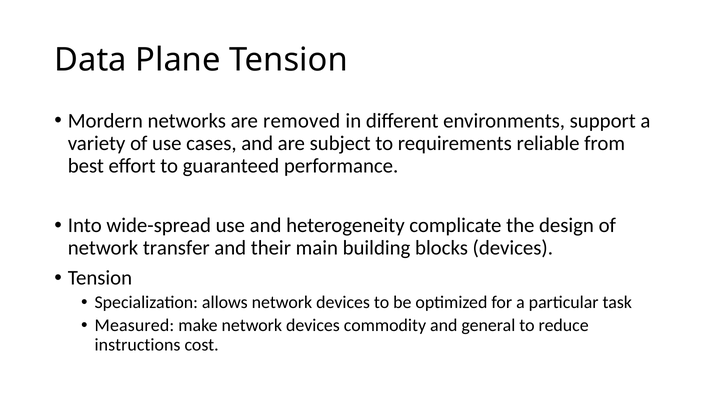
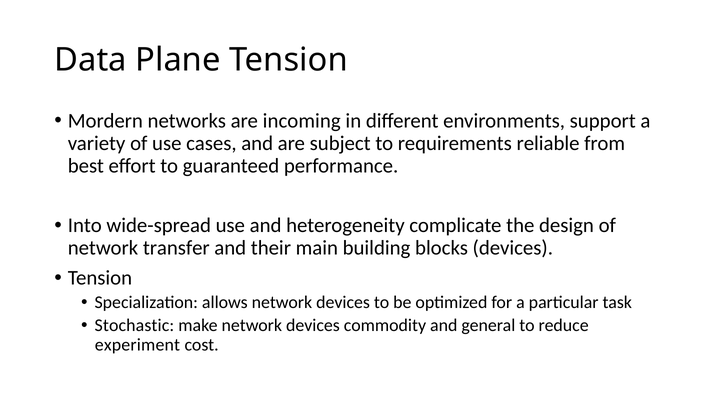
removed: removed -> incoming
Measured: Measured -> Stochastic
instructions: instructions -> experiment
